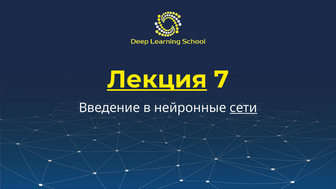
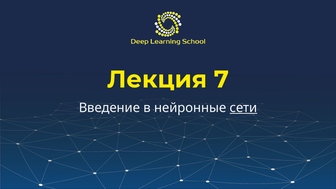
Лекция underline: present -> none
